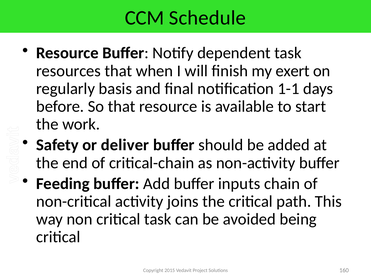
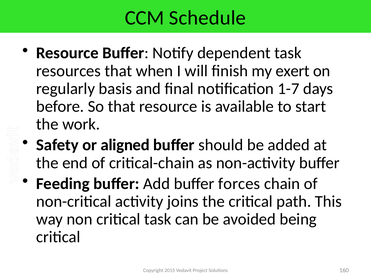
1-1: 1-1 -> 1-7
deliver: deliver -> aligned
inputs: inputs -> forces
